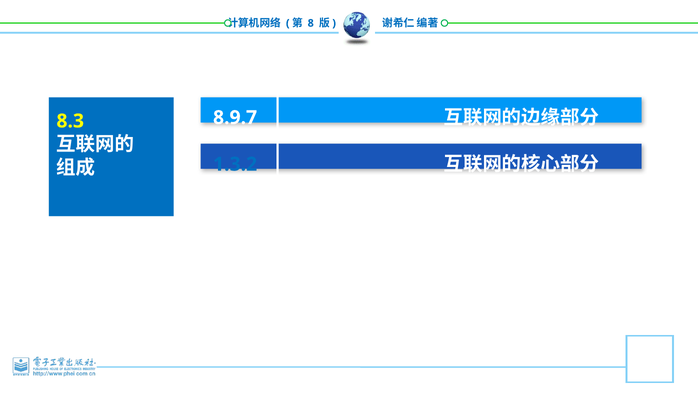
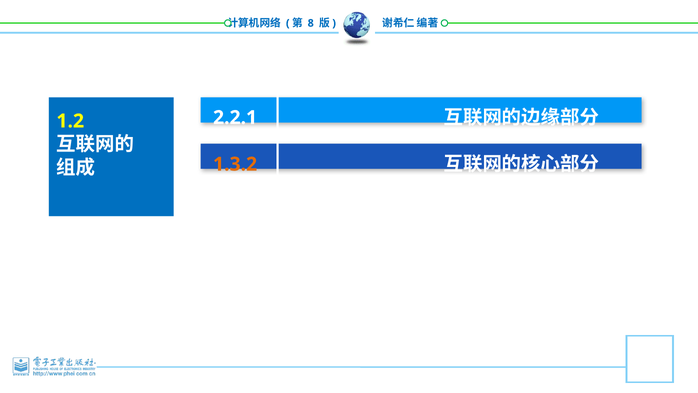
8.9.7: 8.9.7 -> 2.2.1
8.3: 8.3 -> 1.2
1.3.2 colour: blue -> orange
